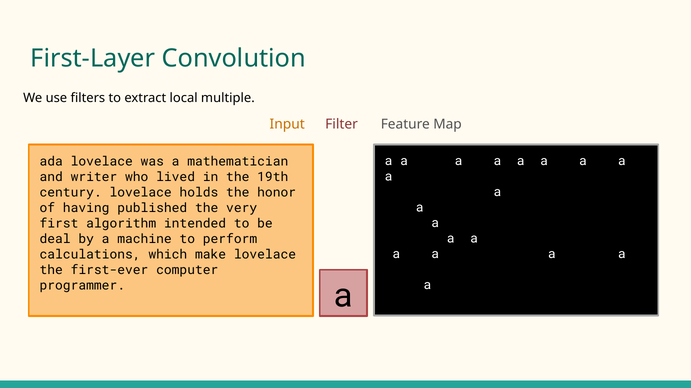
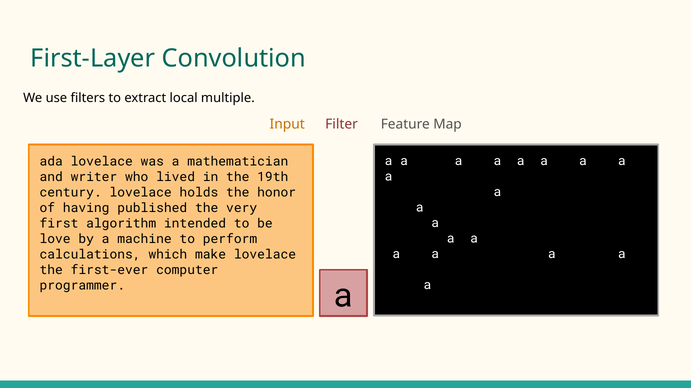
deal: deal -> love
